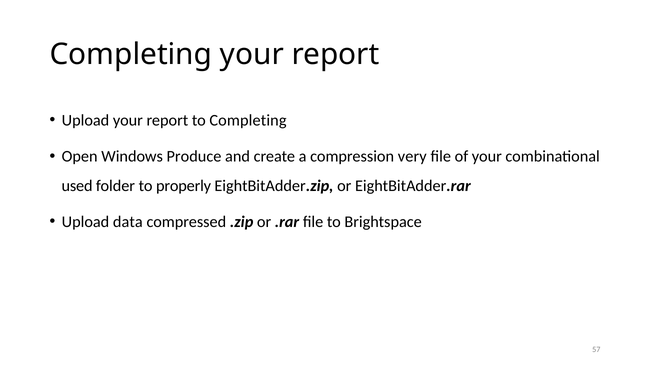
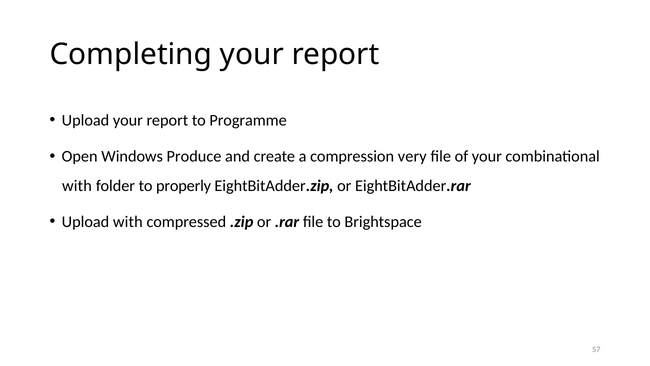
to Completing: Completing -> Programme
used at (77, 186): used -> with
Upload data: data -> with
